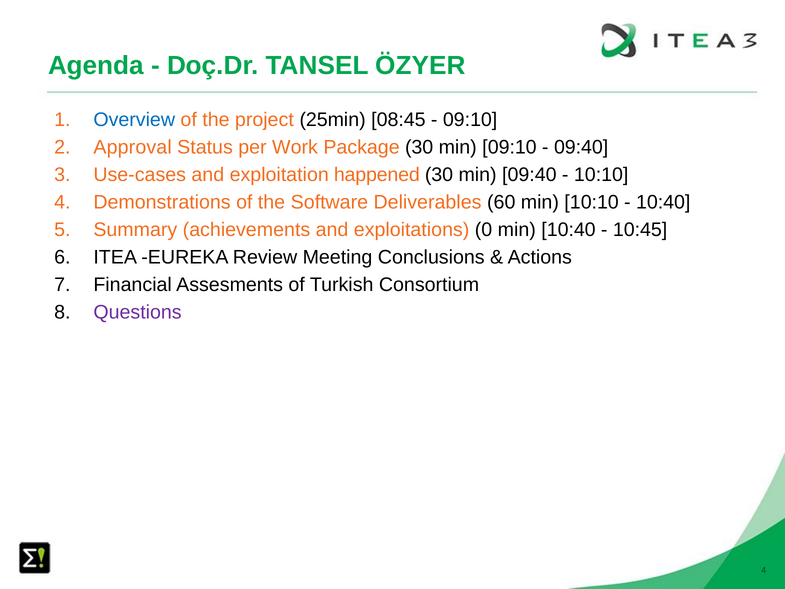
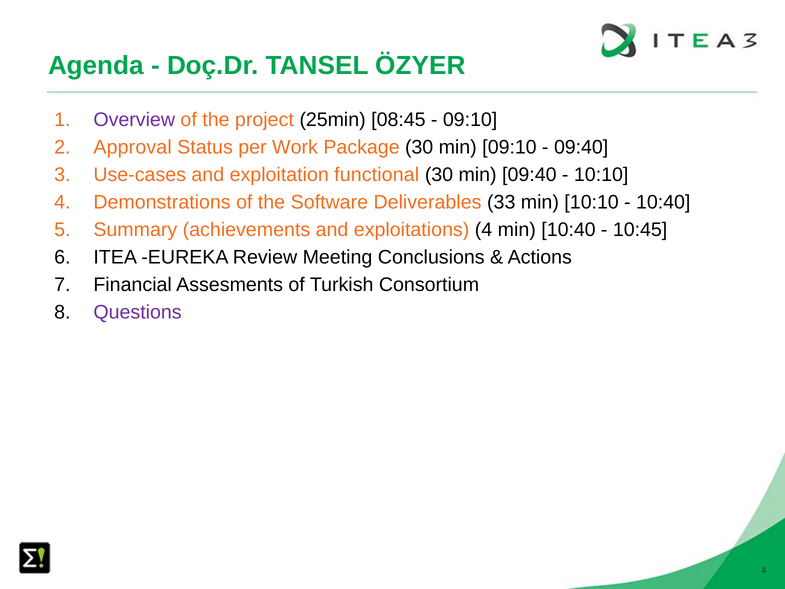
Overview colour: blue -> purple
happened: happened -> functional
60: 60 -> 33
exploitations 0: 0 -> 4
